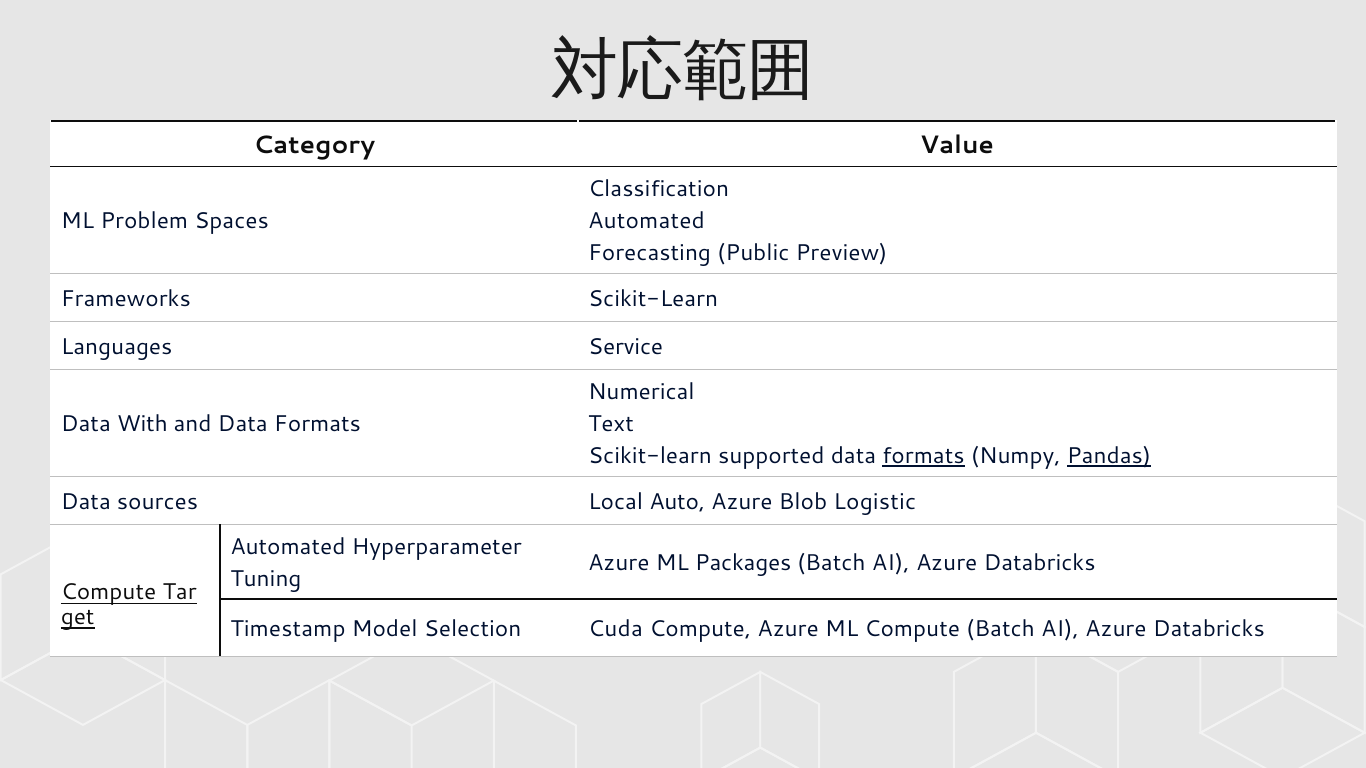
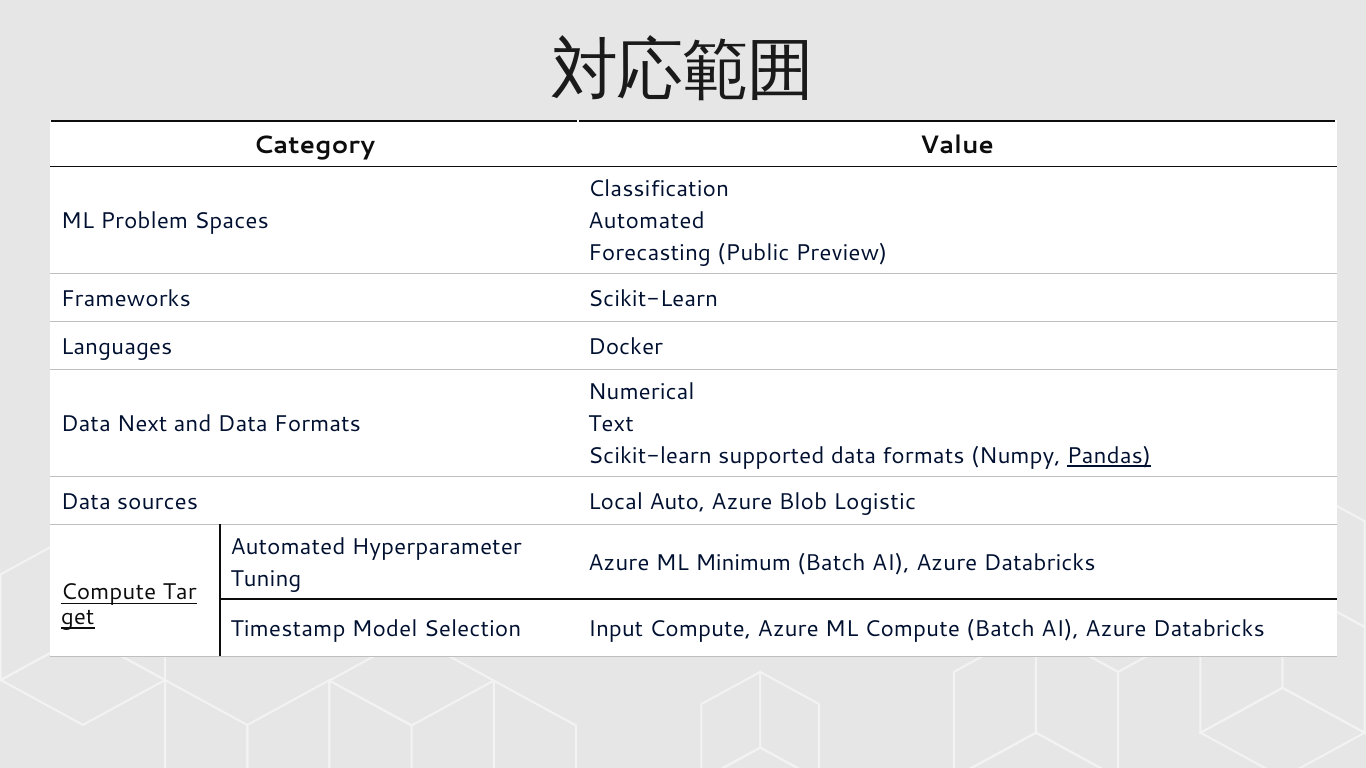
Service: Service -> Docker
With: With -> Next
formats at (924, 457) underline: present -> none
Packages: Packages -> Minimum
Cuda: Cuda -> Input
